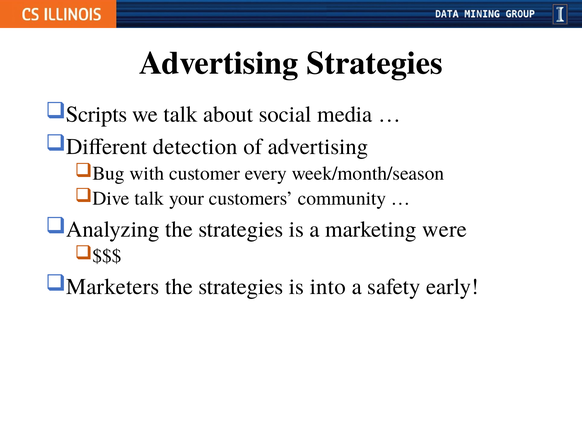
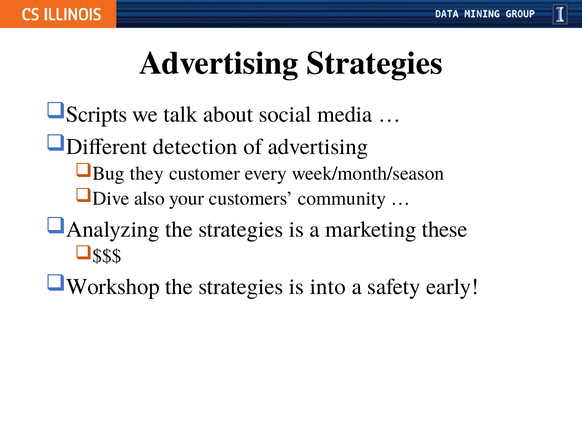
with: with -> they
Dive talk: talk -> also
were: were -> these
Marketers: Marketers -> Workshop
